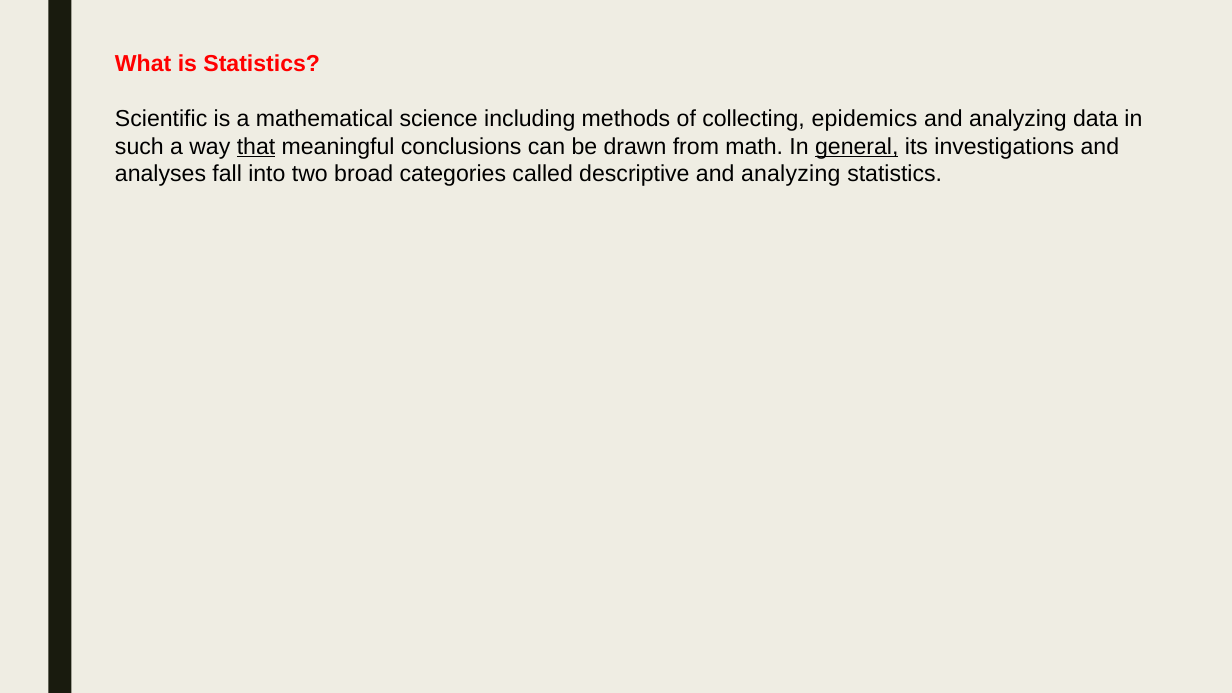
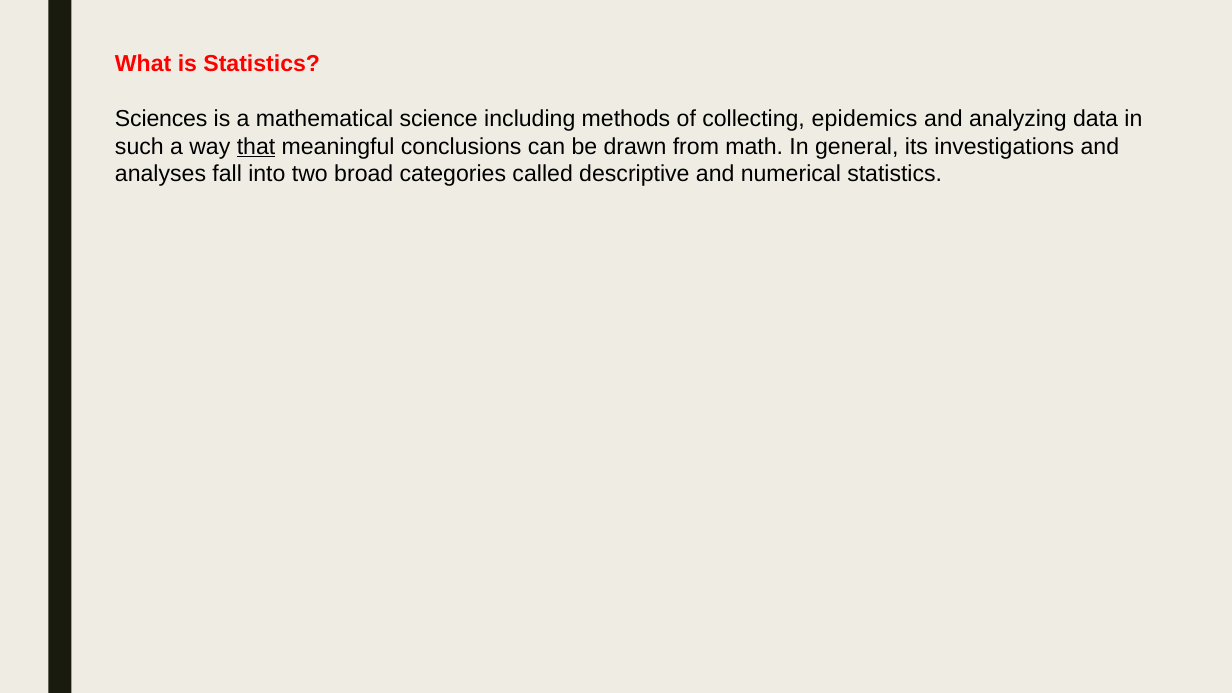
Scientific: Scientific -> Sciences
general underline: present -> none
descriptive and analyzing: analyzing -> numerical
